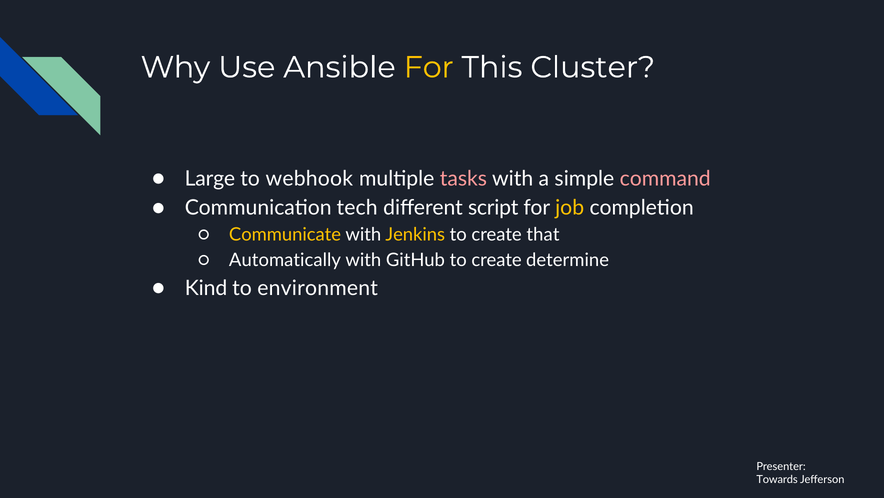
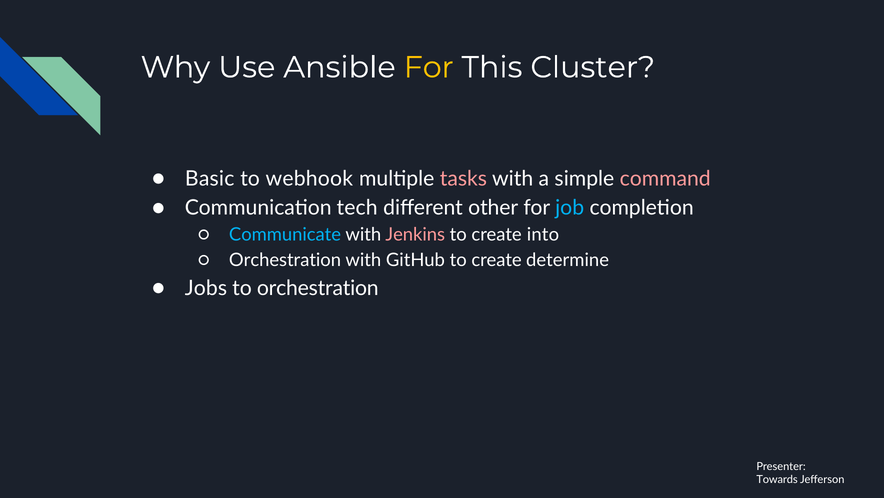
Large: Large -> Basic
script: script -> other
job colour: yellow -> light blue
Communicate colour: yellow -> light blue
Jenkins colour: yellow -> pink
that: that -> into
Automatically at (285, 260): Automatically -> Orchestration
Kind: Kind -> Jobs
to environment: environment -> orchestration
